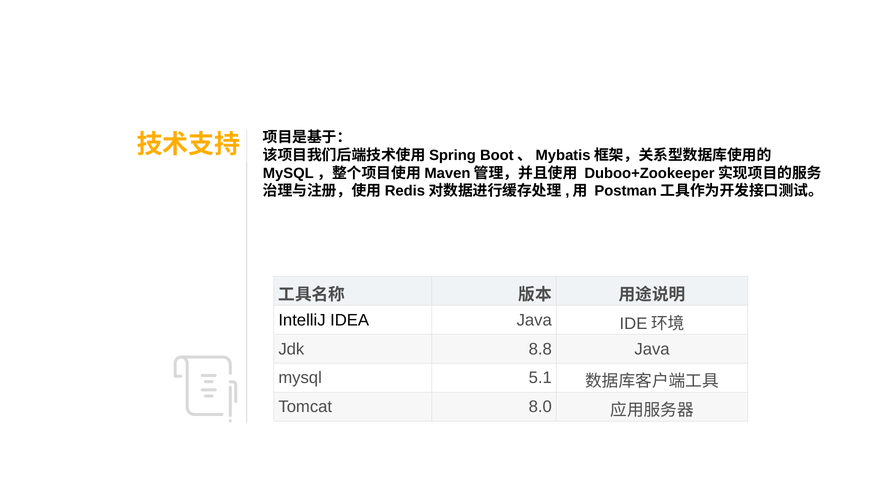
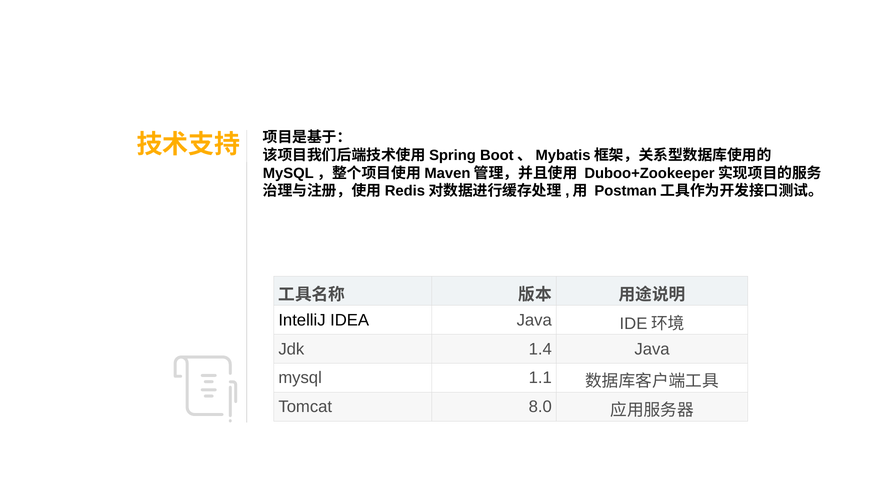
8.8: 8.8 -> 1.4
5.1: 5.1 -> 1.1
